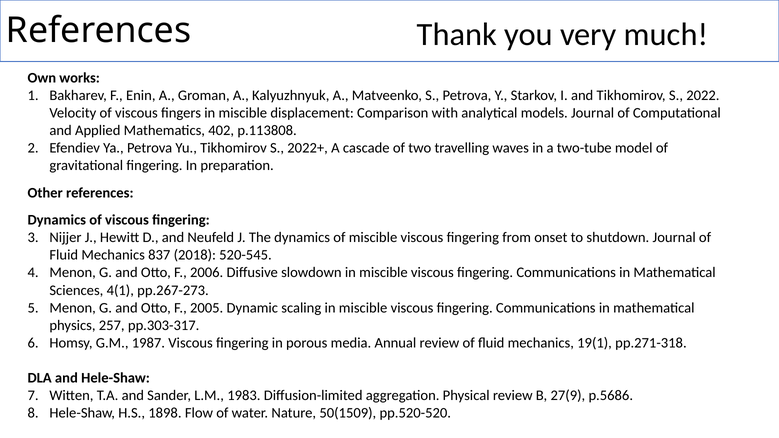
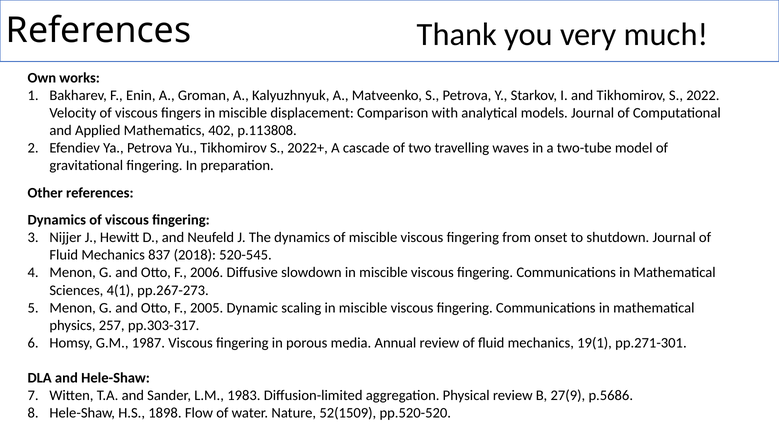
pp.271-318: pp.271-318 -> pp.271-301
50(1509: 50(1509 -> 52(1509
